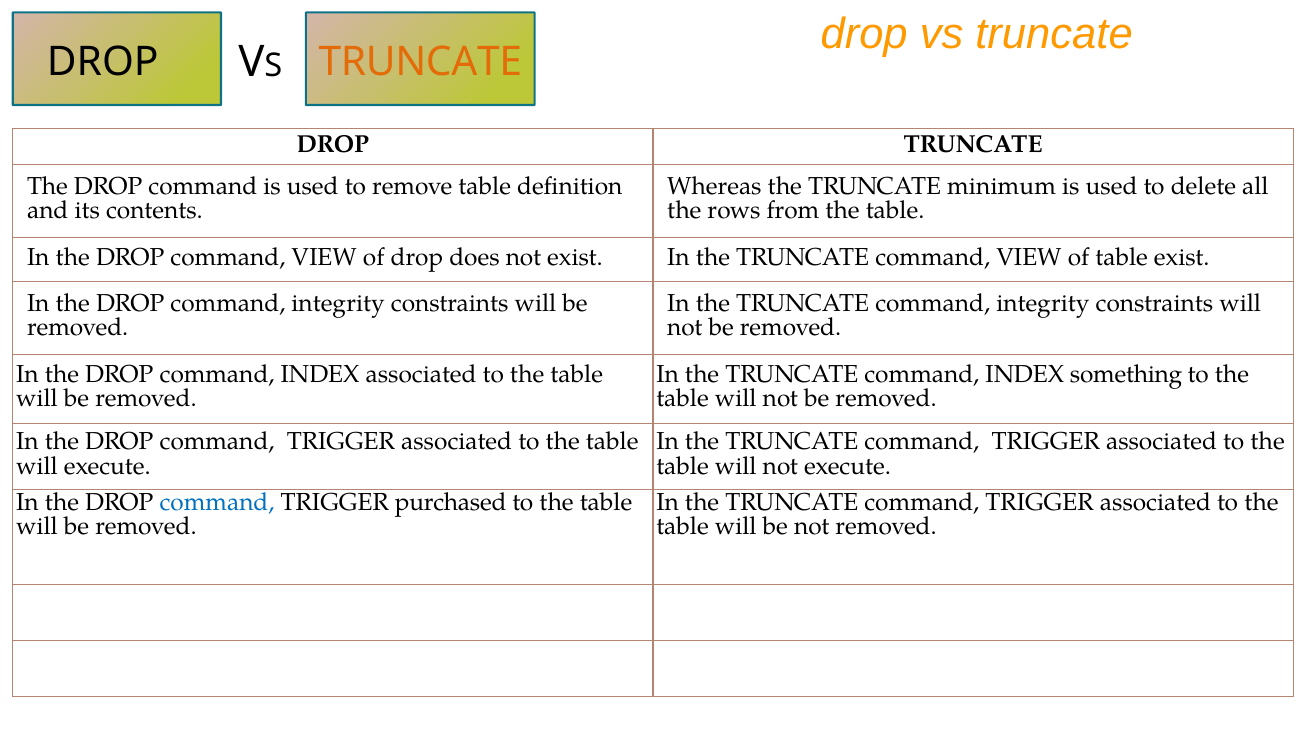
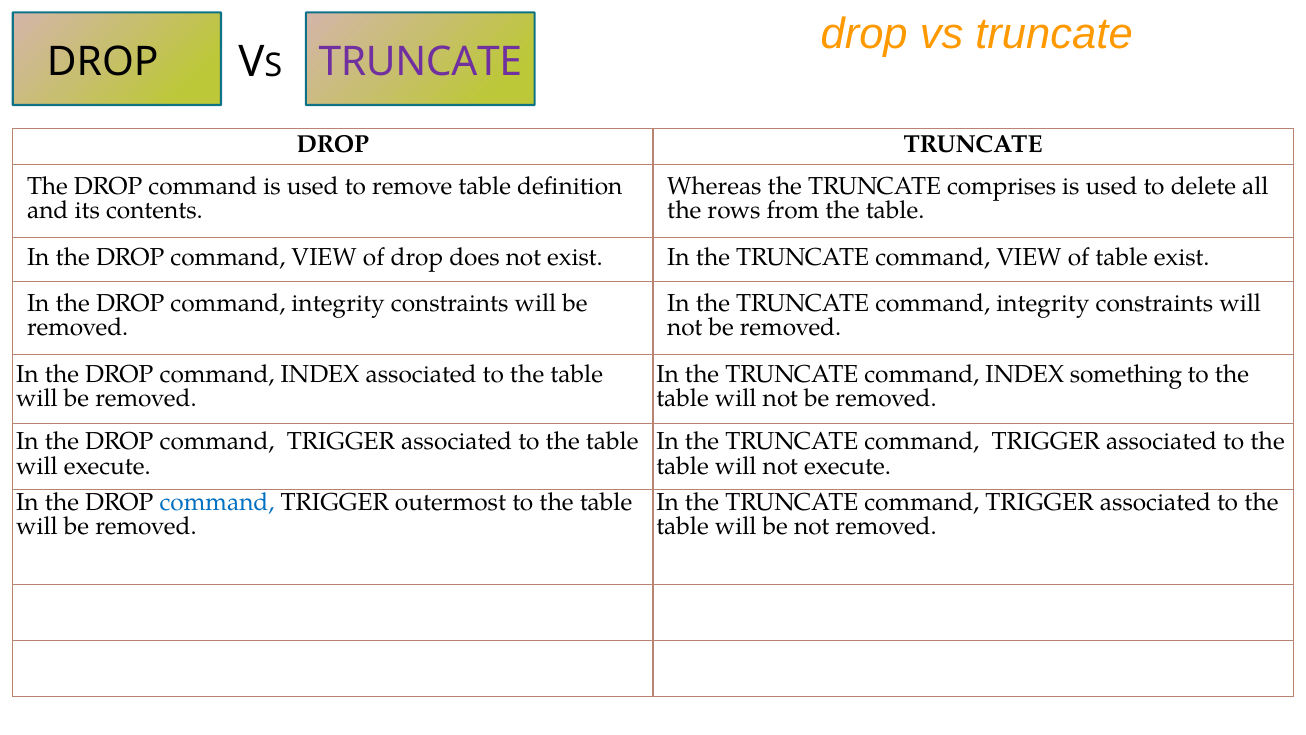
TRUNCATE at (420, 62) colour: orange -> purple
minimum: minimum -> comprises
purchased: purchased -> outermost
